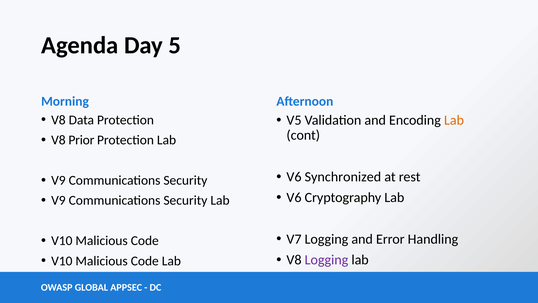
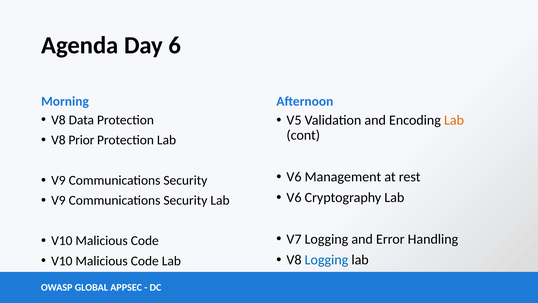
5: 5 -> 6
Synchronized: Synchronized -> Management
Logging at (326, 260) colour: purple -> blue
